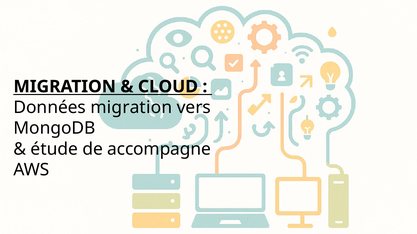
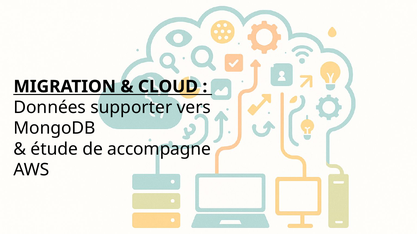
Données migration: migration -> supporter
